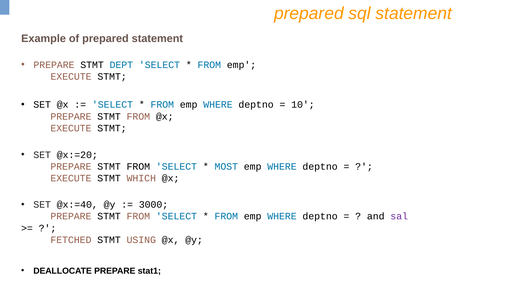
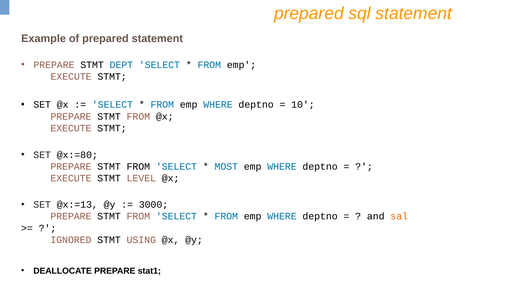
@x:=20: @x:=20 -> @x:=80
WHICH: WHICH -> LEVEL
@x:=40: @x:=40 -> @x:=13
sal colour: purple -> orange
FETCHED: FETCHED -> IGNORED
